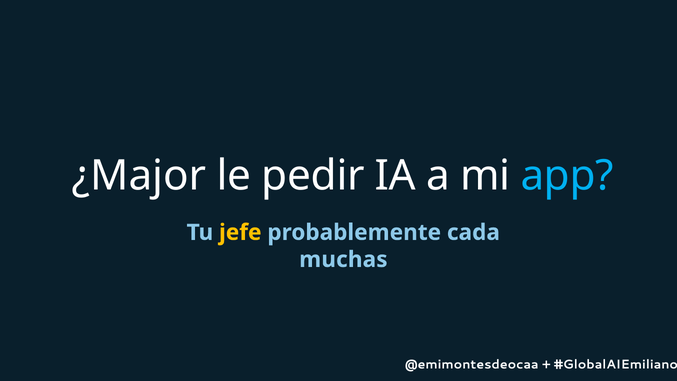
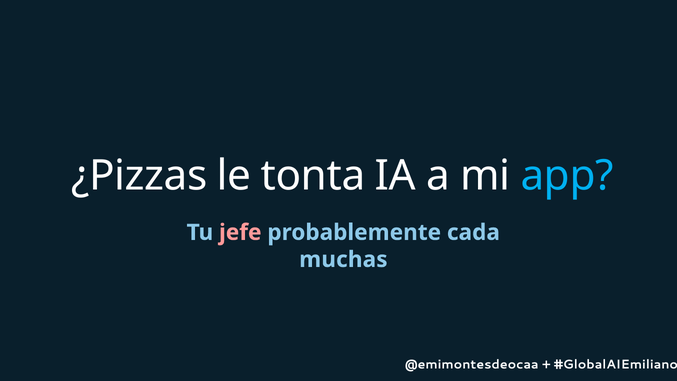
¿Major: ¿Major -> ¿Pizzas
pedir: pedir -> tonta
jefe colour: yellow -> pink
